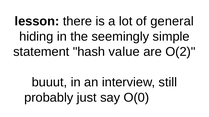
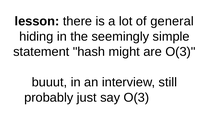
value: value -> might
are O(2: O(2 -> O(3
say O(0: O(0 -> O(3
